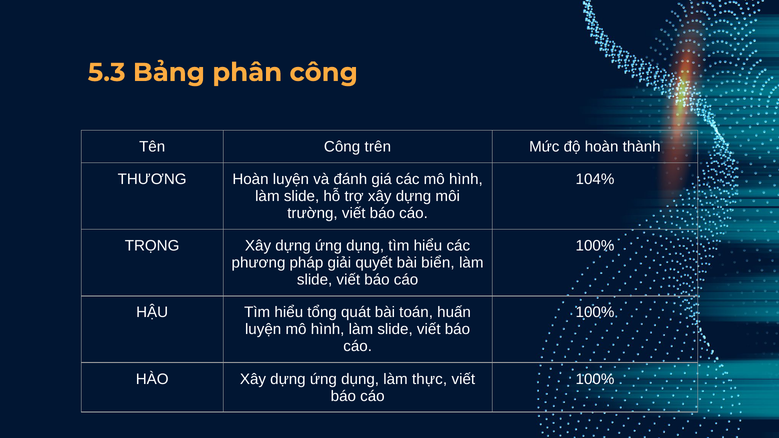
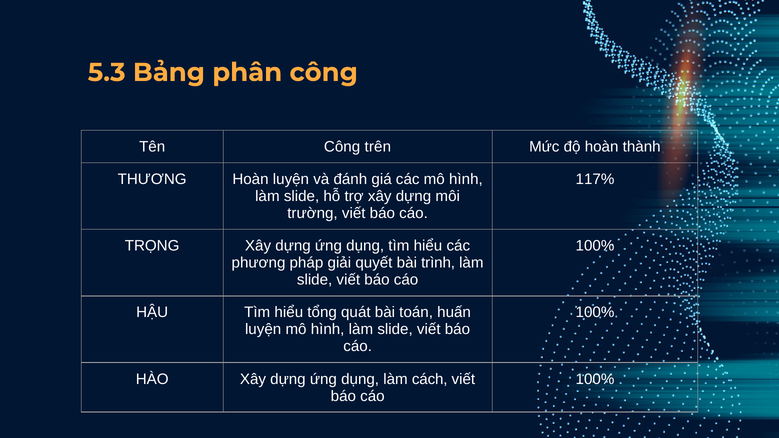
104%: 104% -> 117%
biển: biển -> trình
thực: thực -> cách
